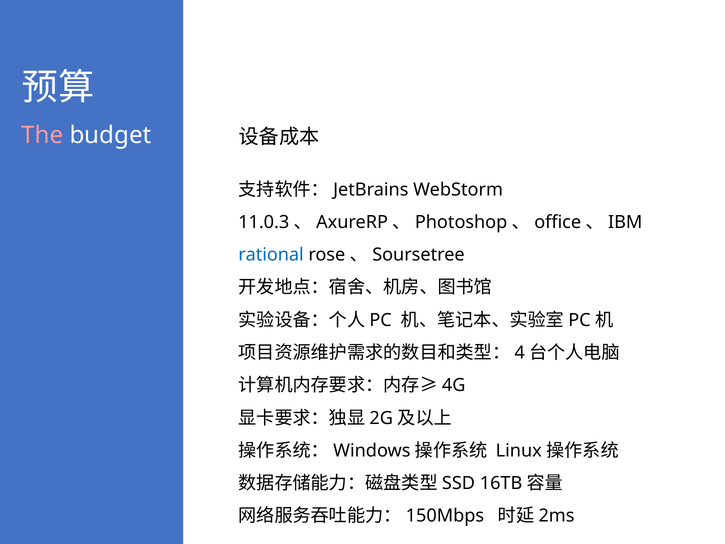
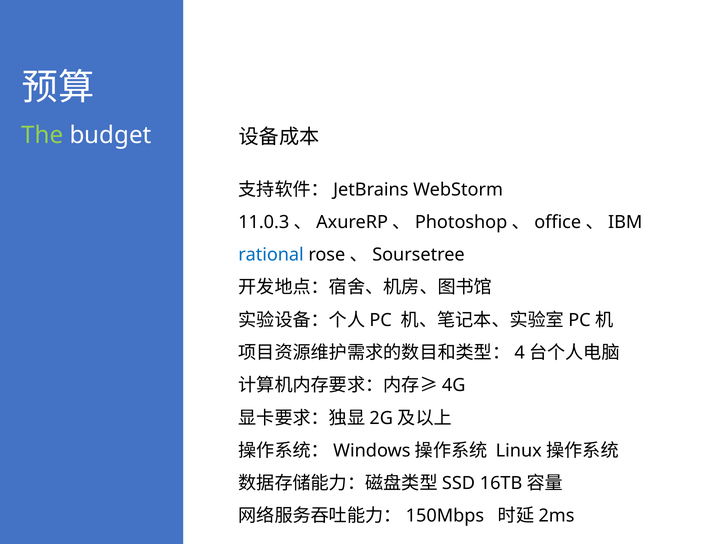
The colour: pink -> light green
